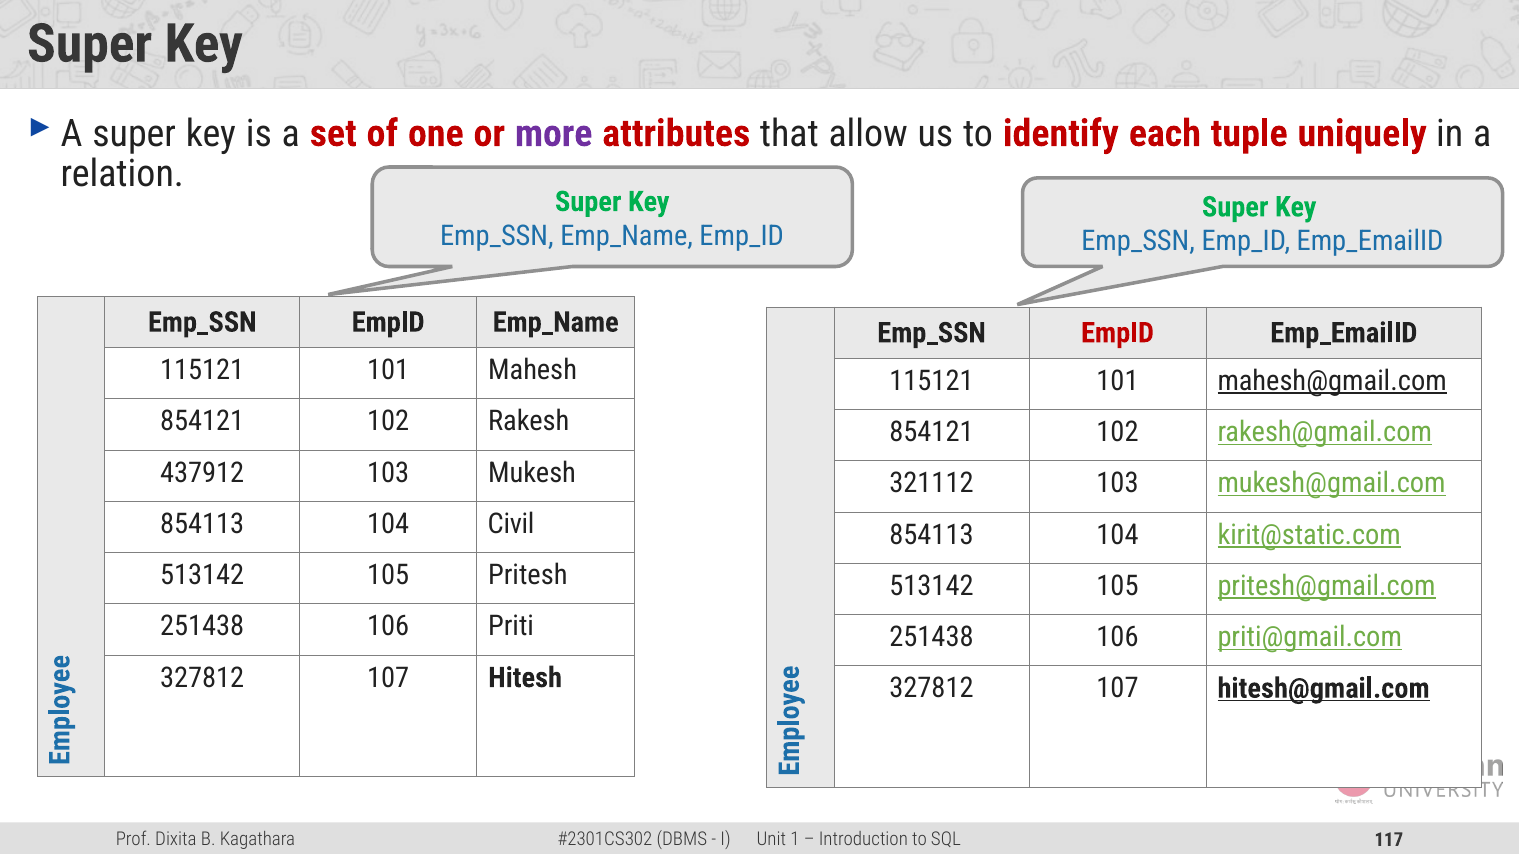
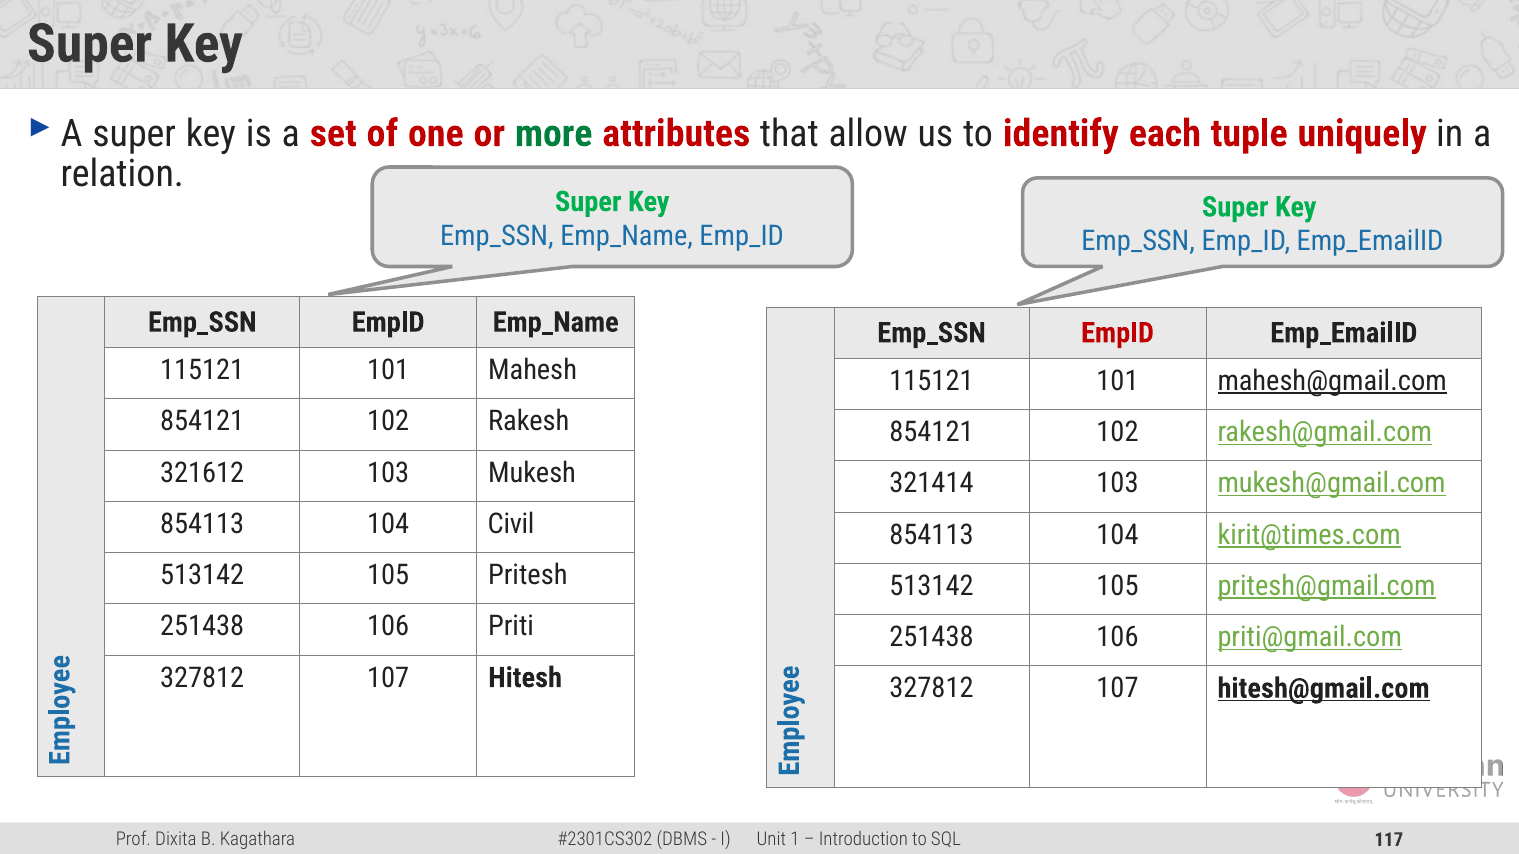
more colour: purple -> green
437912: 437912 -> 321612
321112: 321112 -> 321414
kirit@static.com: kirit@static.com -> kirit@times.com
